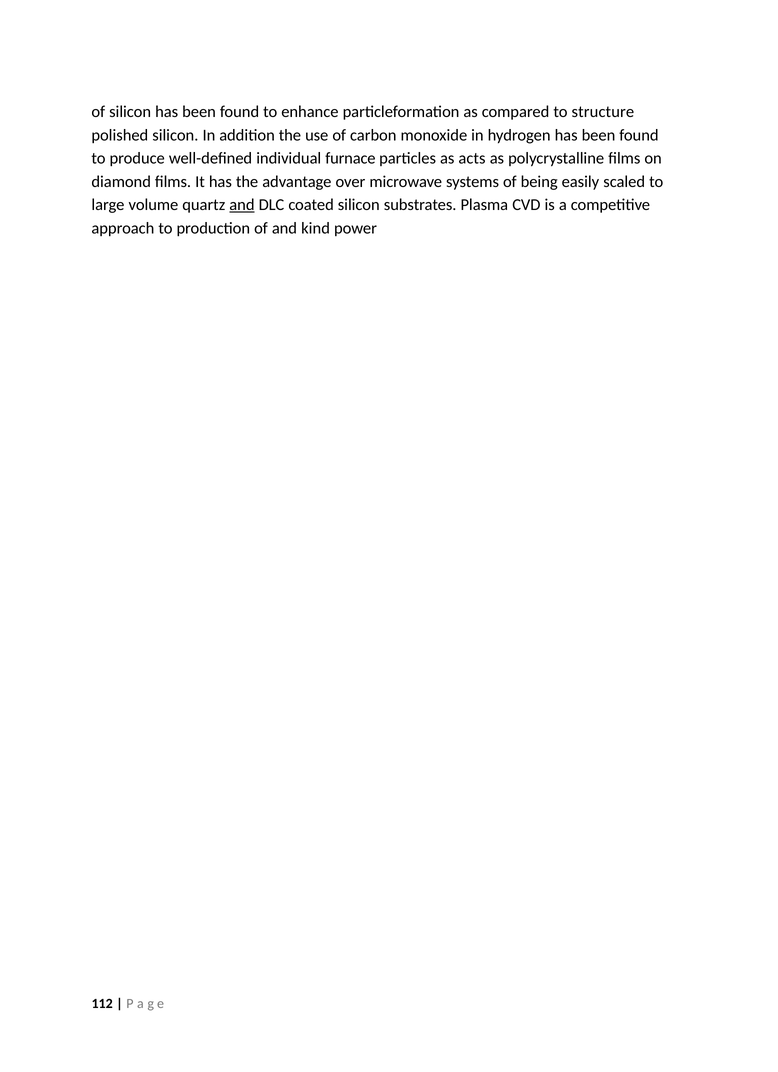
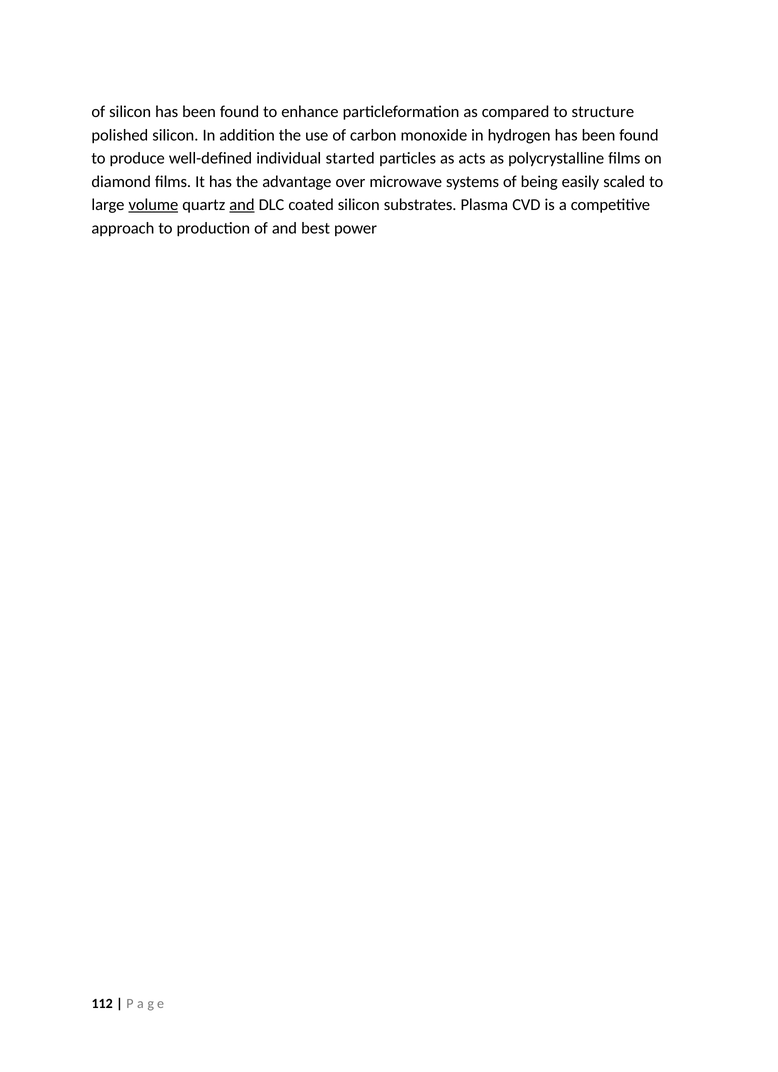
furnace: furnace -> started
volume underline: none -> present
kind: kind -> best
